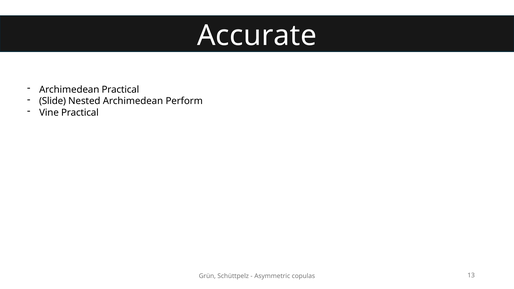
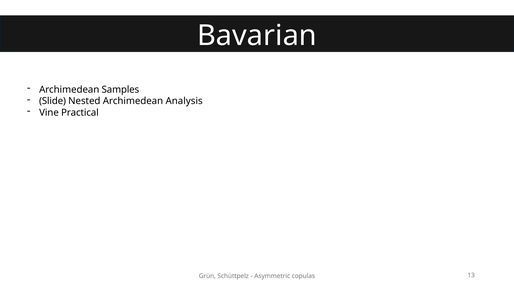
Accurate: Accurate -> Bavarian
Archimedean Practical: Practical -> Samples
Perform: Perform -> Analysis
